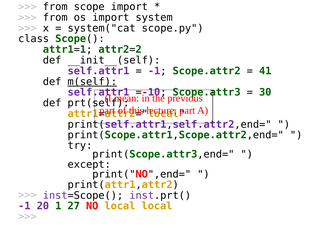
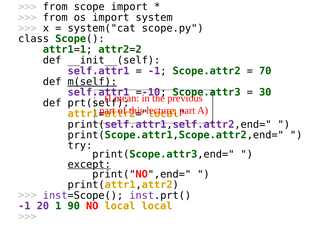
41: 41 -> 70
except underline: none -> present
27: 27 -> 90
